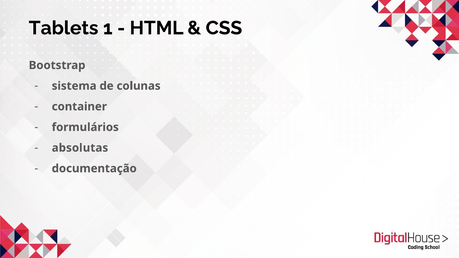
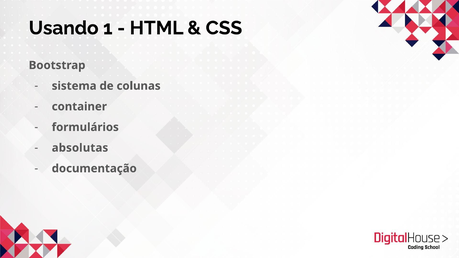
Tablets: Tablets -> Usando
